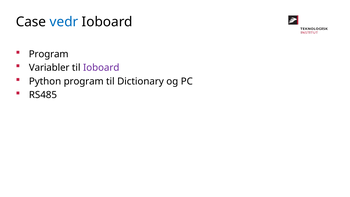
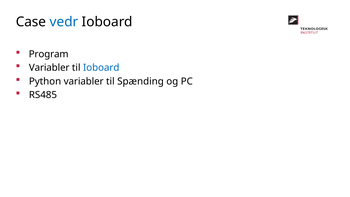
Ioboard at (101, 68) colour: purple -> blue
Python program: program -> variabler
Dictionary: Dictionary -> Spænding
